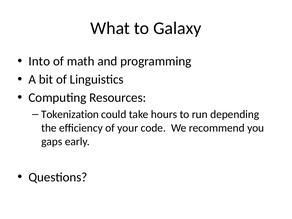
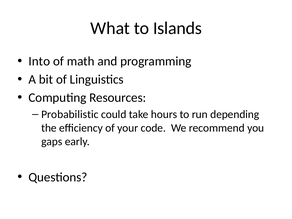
Galaxy: Galaxy -> Islands
Tokenization: Tokenization -> Probabilistic
